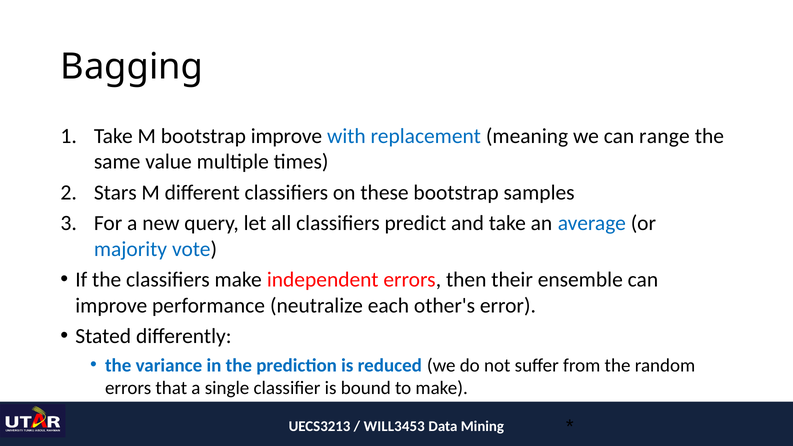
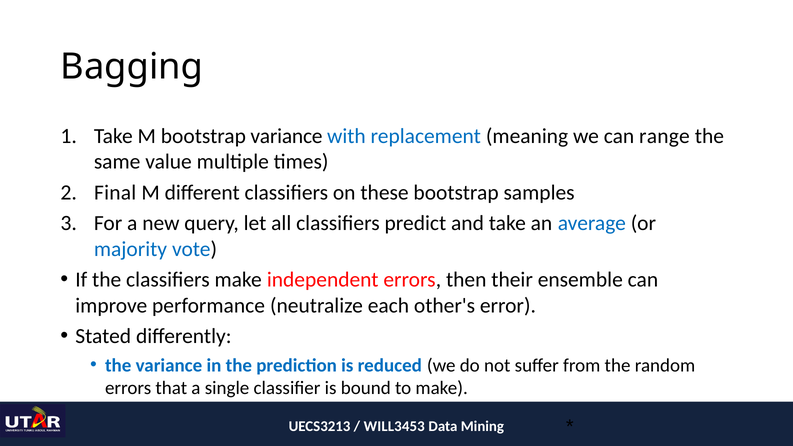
bootstrap improve: improve -> variance
Stars: Stars -> Final
